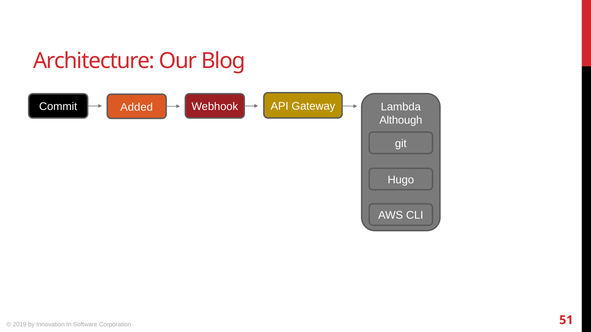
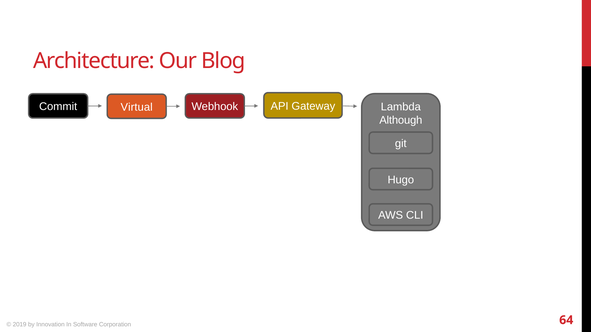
Added: Added -> Virtual
51: 51 -> 64
